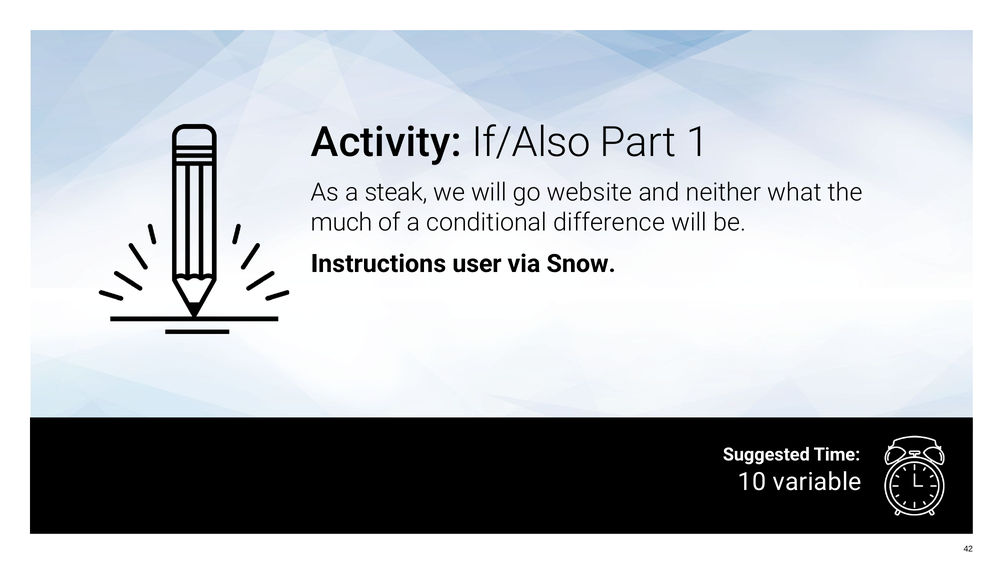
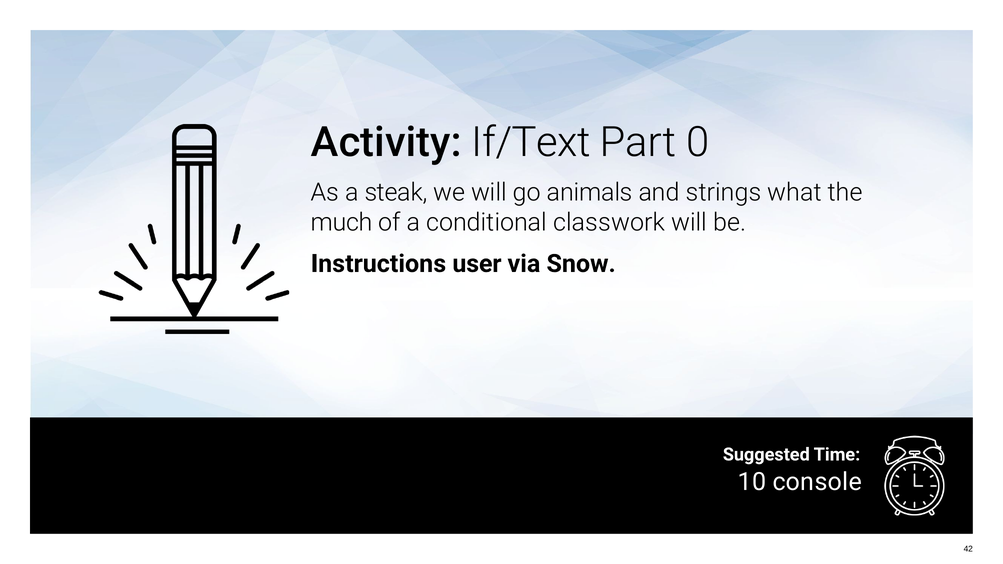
If/Also: If/Also -> If/Text
1: 1 -> 0
website: website -> animals
neither: neither -> strings
difference: difference -> classwork
variable: variable -> console
